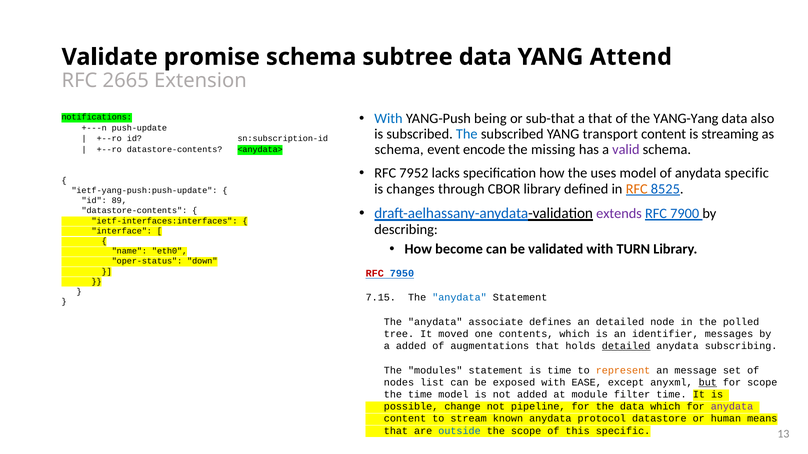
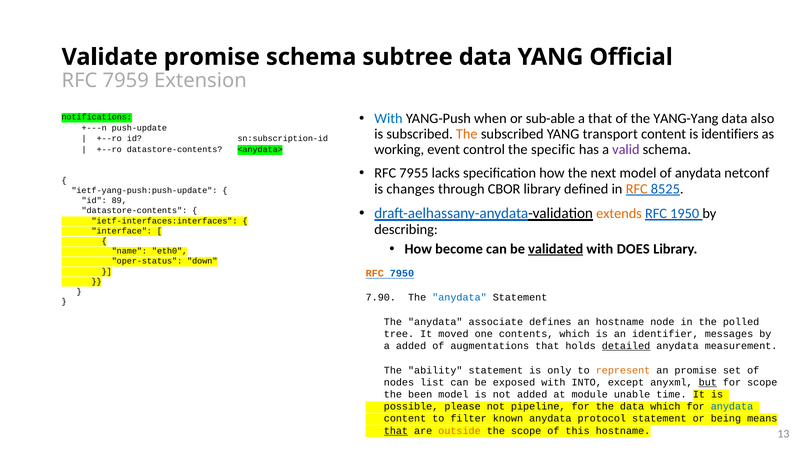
Attend: Attend -> Official
2665: 2665 -> 7959
being: being -> when
sub-that: sub-that -> sub-able
The at (467, 134) colour: blue -> orange
streaming: streaming -> identifiers
schema at (399, 149): schema -> working
encode: encode -> control
missing: missing -> specific
7952: 7952 -> 7955
uses: uses -> next
anydata specific: specific -> netconf
extends colour: purple -> orange
7900: 7900 -> 1950
validated underline: none -> present
TURN: TURN -> DOES
RFC at (375, 274) colour: red -> orange
7.15: 7.15 -> 7.90
an detailed: detailed -> hostname
subscribing: subscribing -> measurement
modules: modules -> ability
is time: time -> only
an message: message -> promise
EASE: EASE -> INTO
the time: time -> been
filter: filter -> unable
change: change -> please
anydata at (732, 407) colour: purple -> blue
stream: stream -> filter
protocol datastore: datastore -> statement
human: human -> being
that at (396, 431) underline: none -> present
outside colour: blue -> orange
this specific: specific -> hostname
